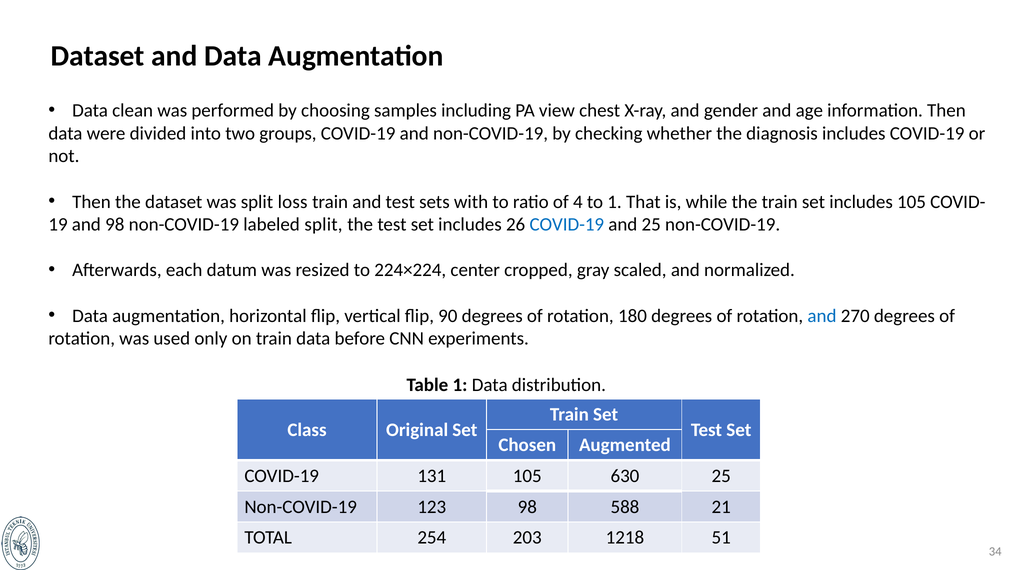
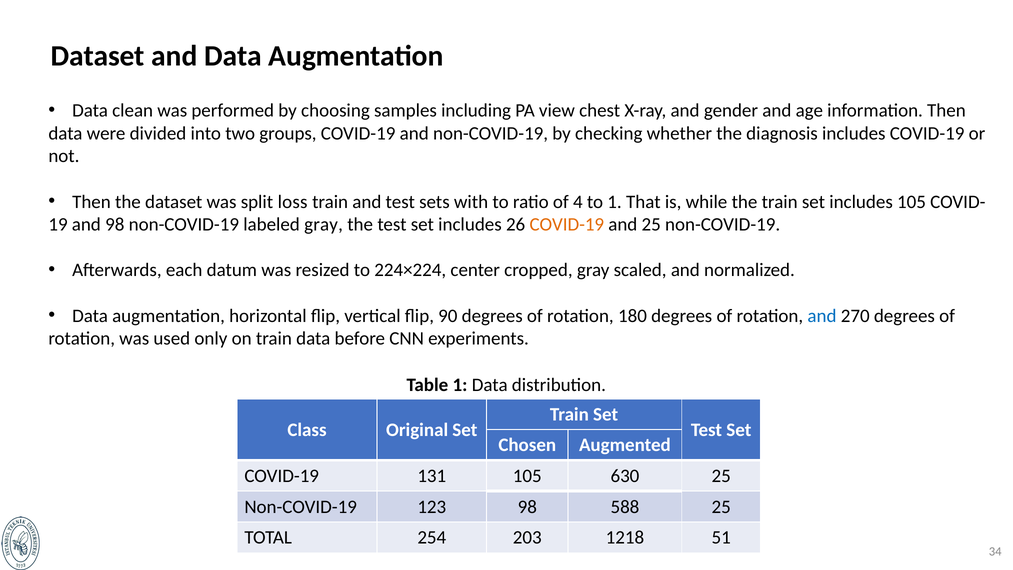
labeled split: split -> gray
COVID-19 at (567, 224) colour: blue -> orange
588 21: 21 -> 25
